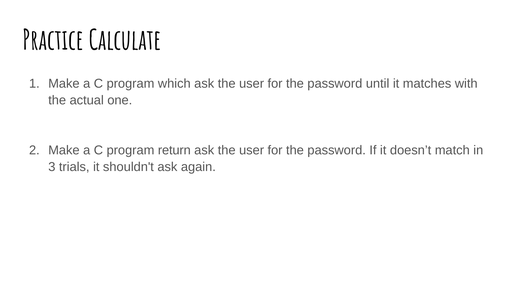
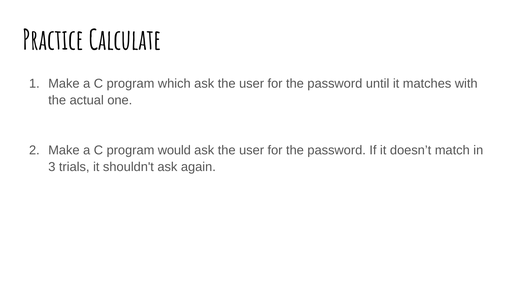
return: return -> would
